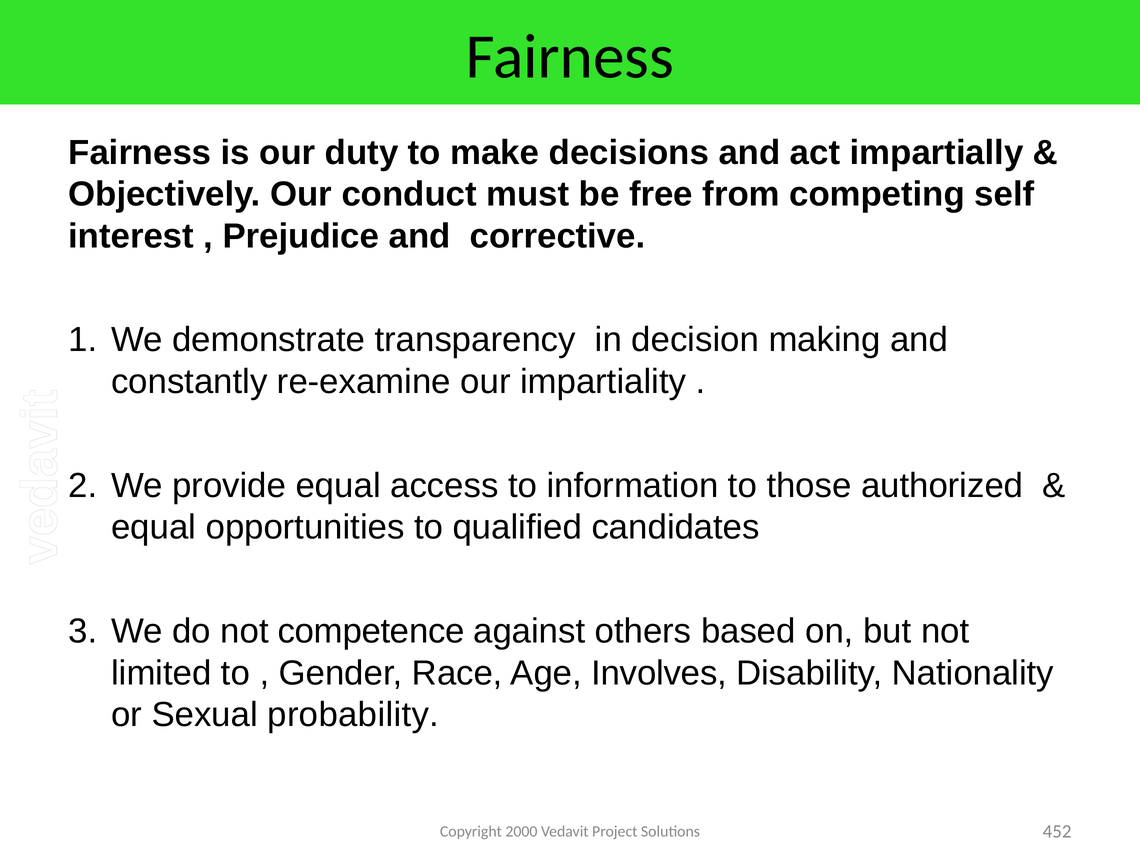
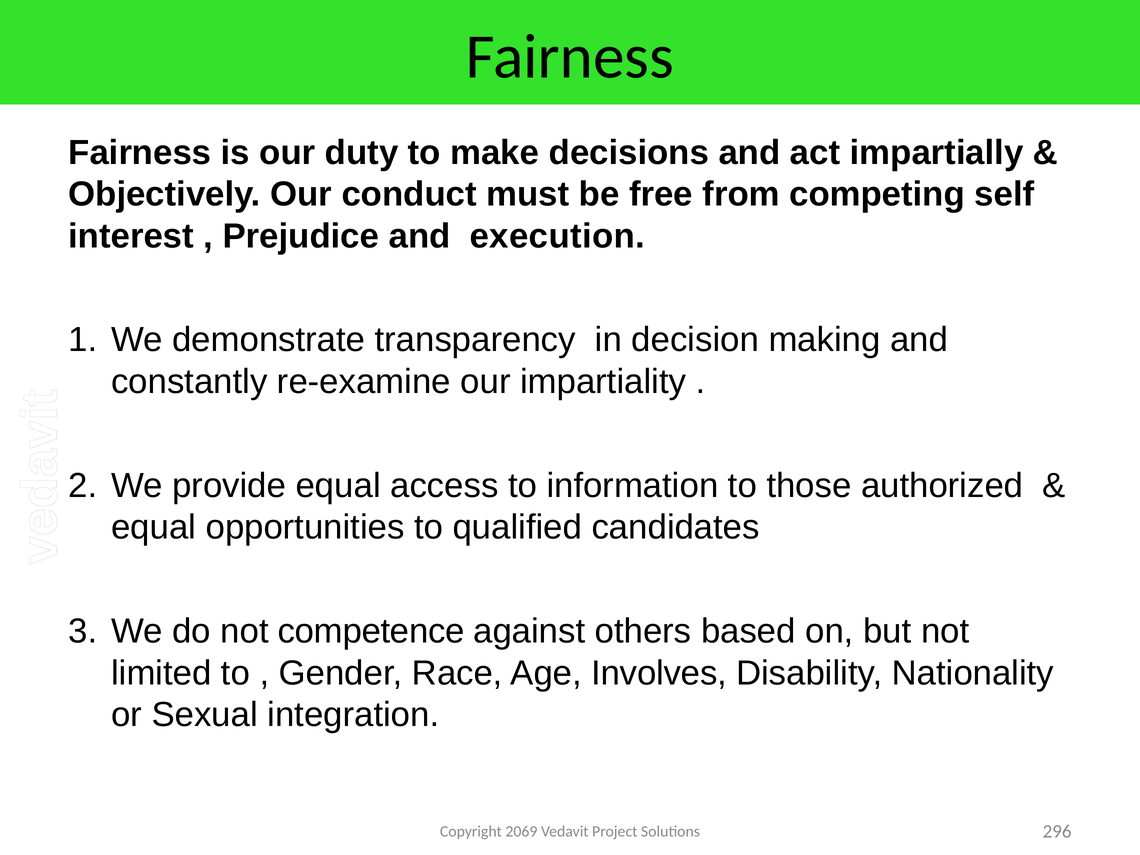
corrective: corrective -> execution
probability: probability -> integration
2000: 2000 -> 2069
452: 452 -> 296
